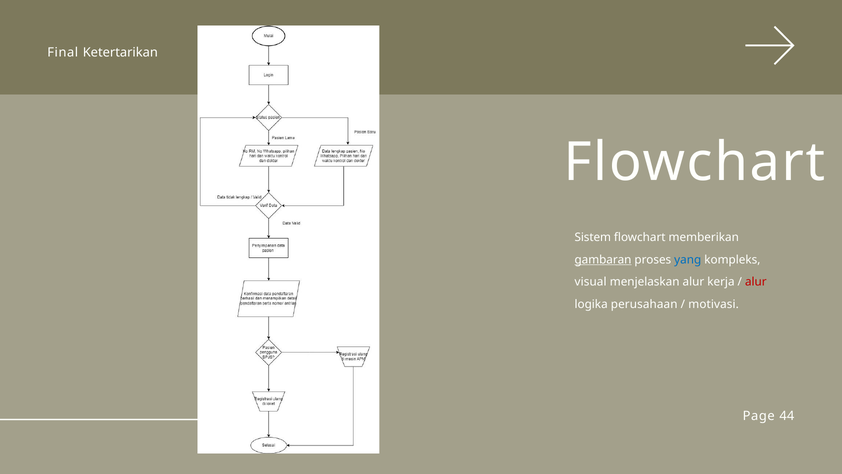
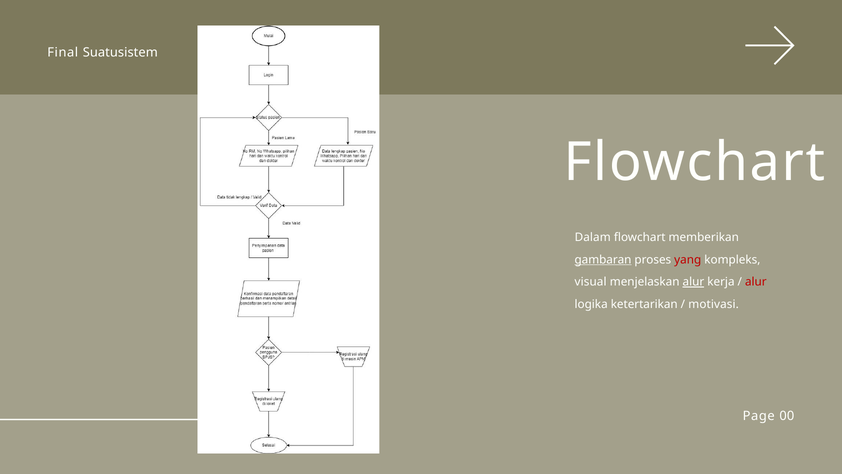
Ketertarikan: Ketertarikan -> Suatusistem
Sistem: Sistem -> Dalam
yang colour: blue -> red
alur at (693, 282) underline: none -> present
perusahaan: perusahaan -> ketertarikan
44: 44 -> 00
